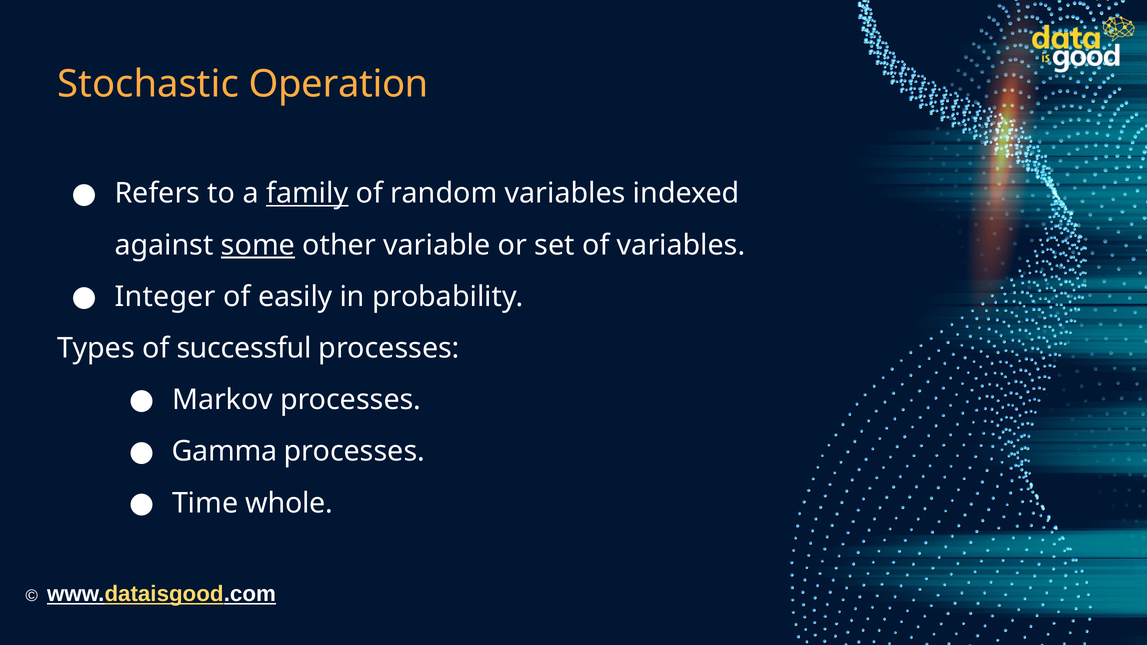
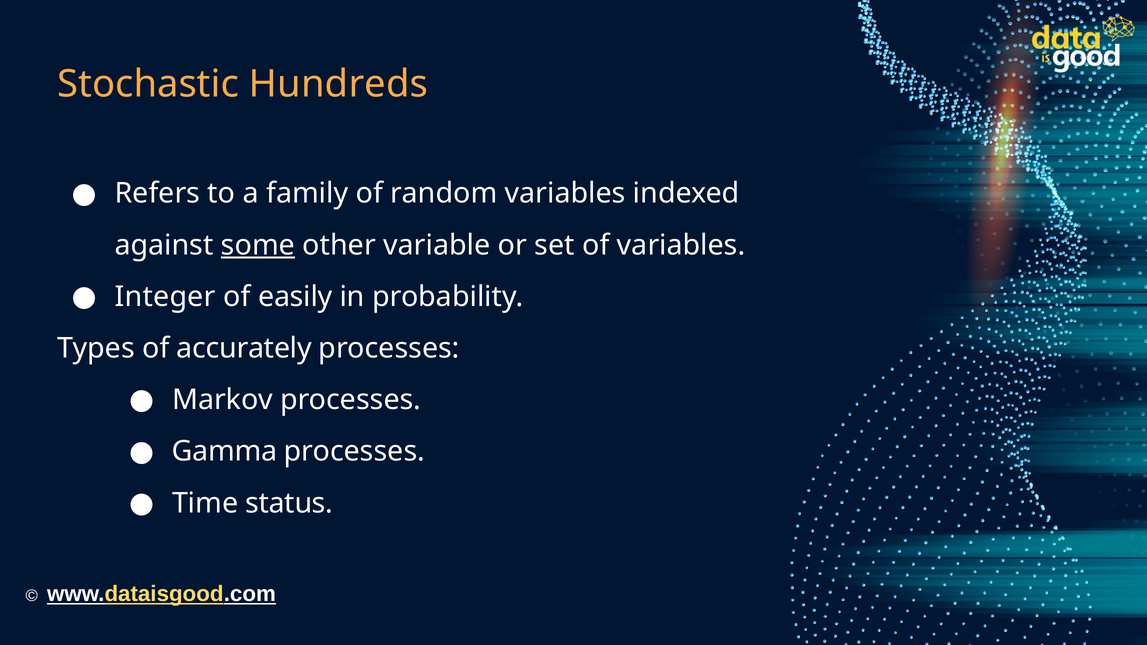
Operation: Operation -> Hundreds
family underline: present -> none
successful: successful -> accurately
whole: whole -> status
